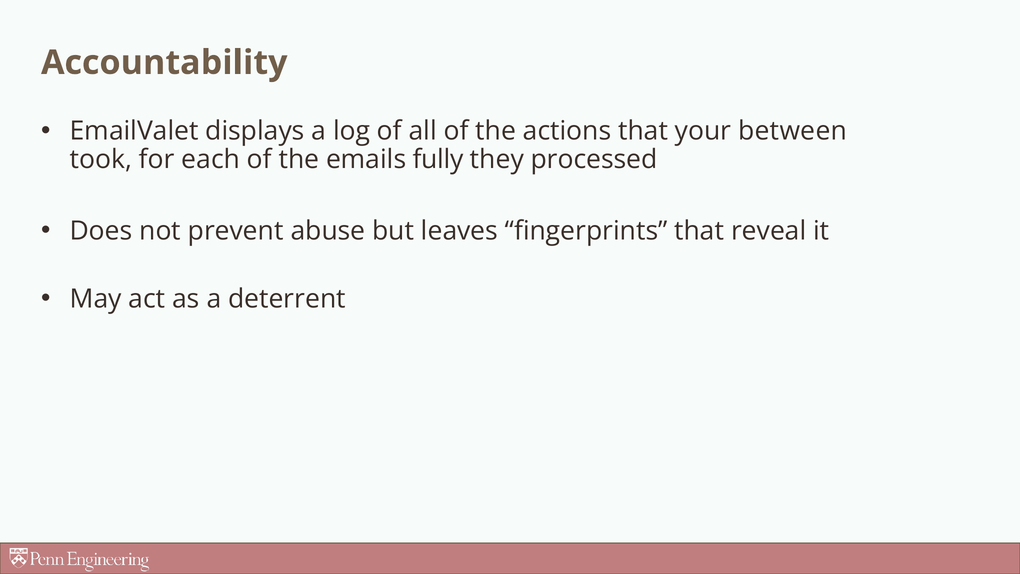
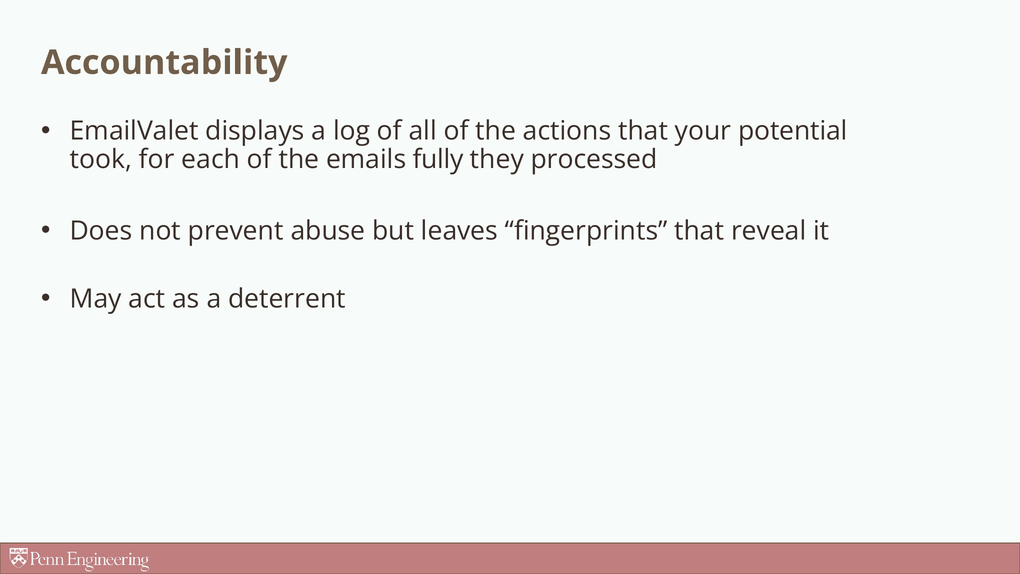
between: between -> potential
